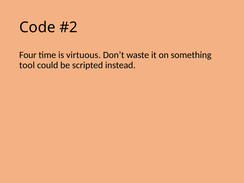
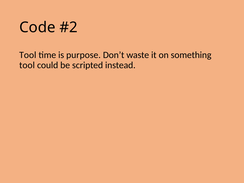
Four at (28, 55): Four -> Tool
virtuous: virtuous -> purpose
